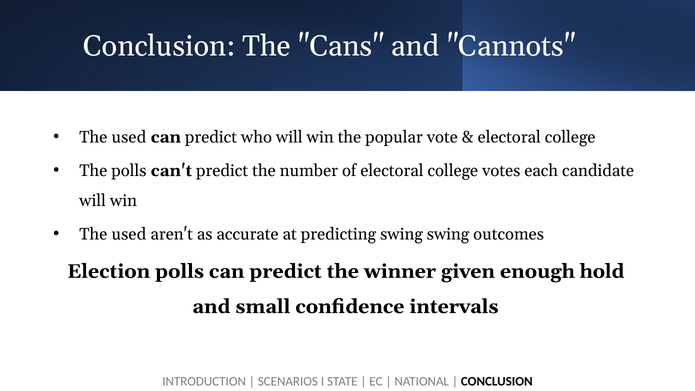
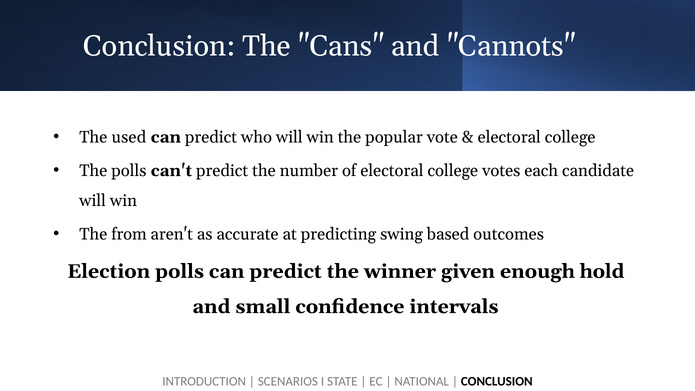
used at (129, 234): used -> from
swing swing: swing -> based
